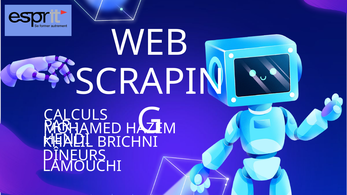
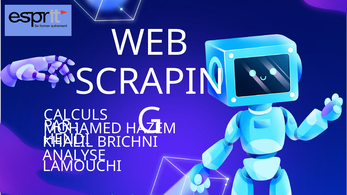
DÎNEURS: DÎNEURS -> ANALYSE
